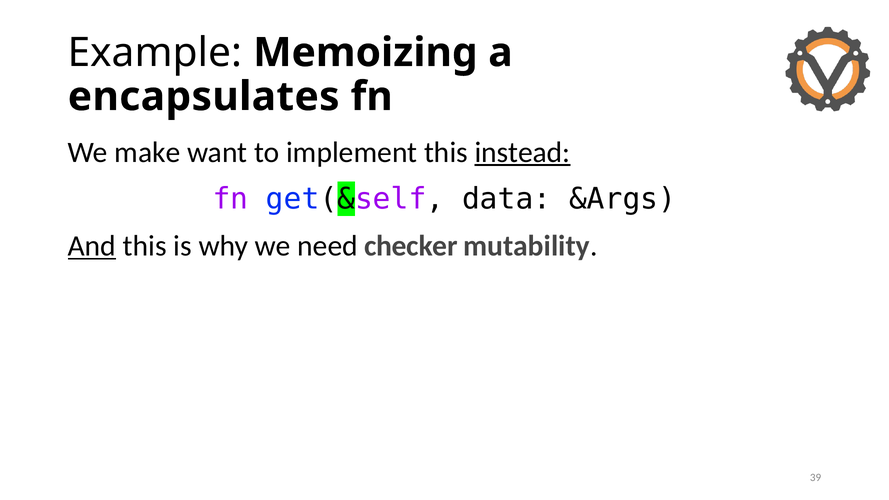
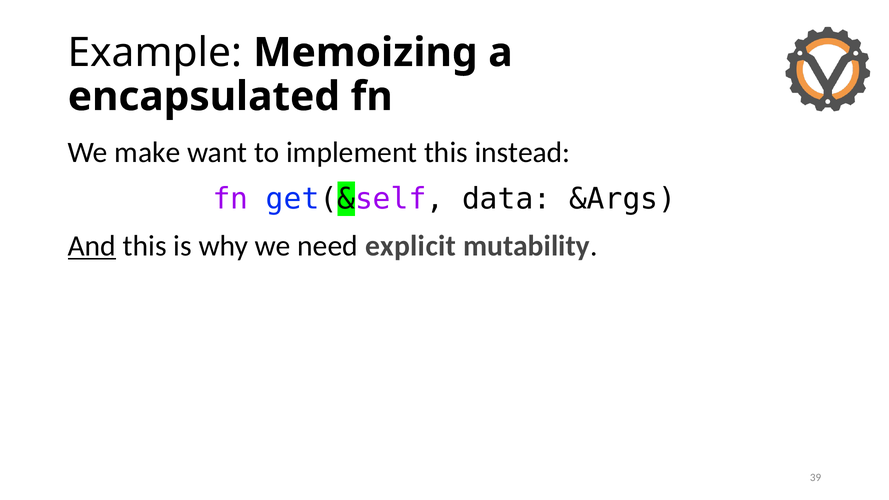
encapsulates: encapsulates -> encapsulated
instead underline: present -> none
checker: checker -> explicit
